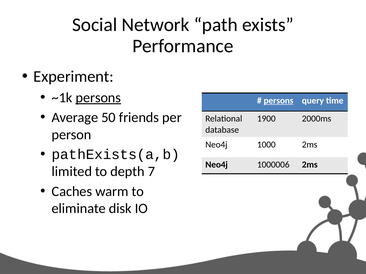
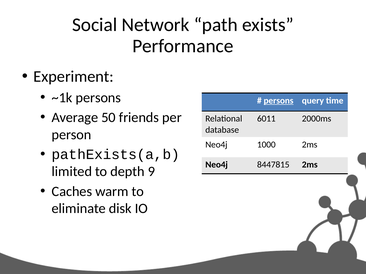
persons at (98, 98) underline: present -> none
1900: 1900 -> 6011
1000006: 1000006 -> 8447815
7: 7 -> 9
